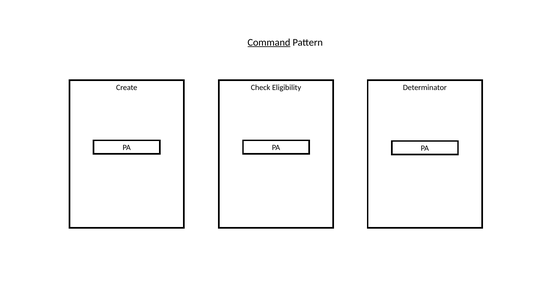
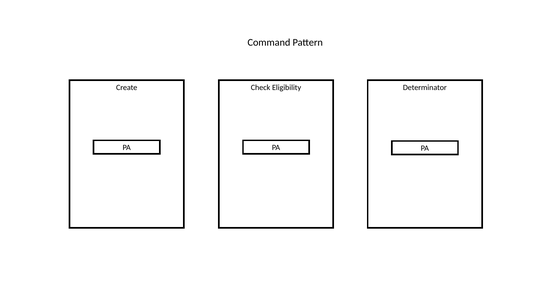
Command underline: present -> none
